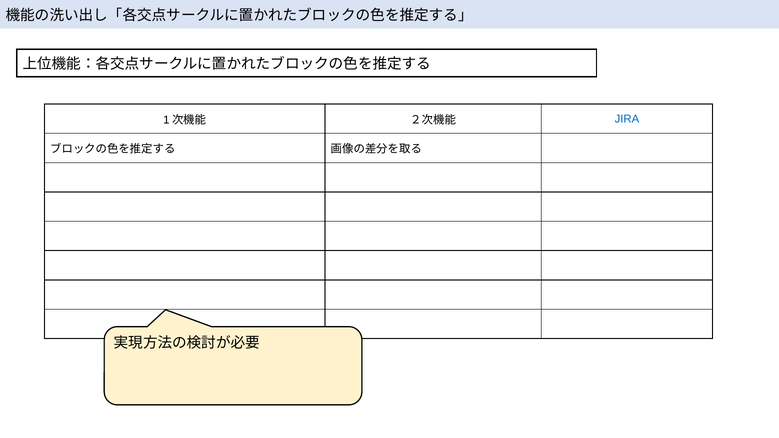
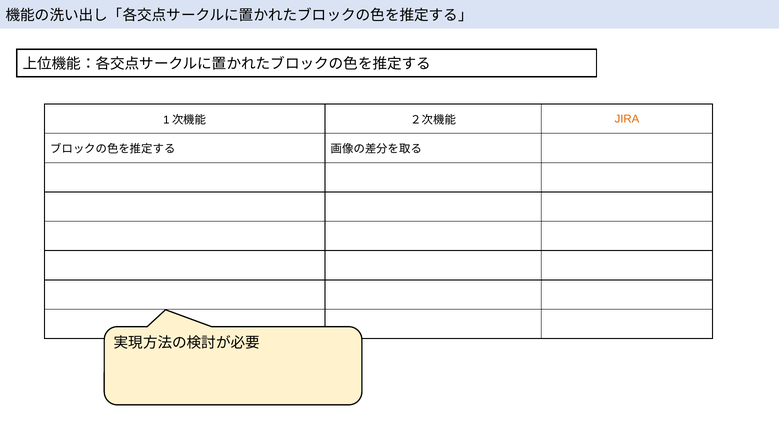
JIRA colour: blue -> orange
